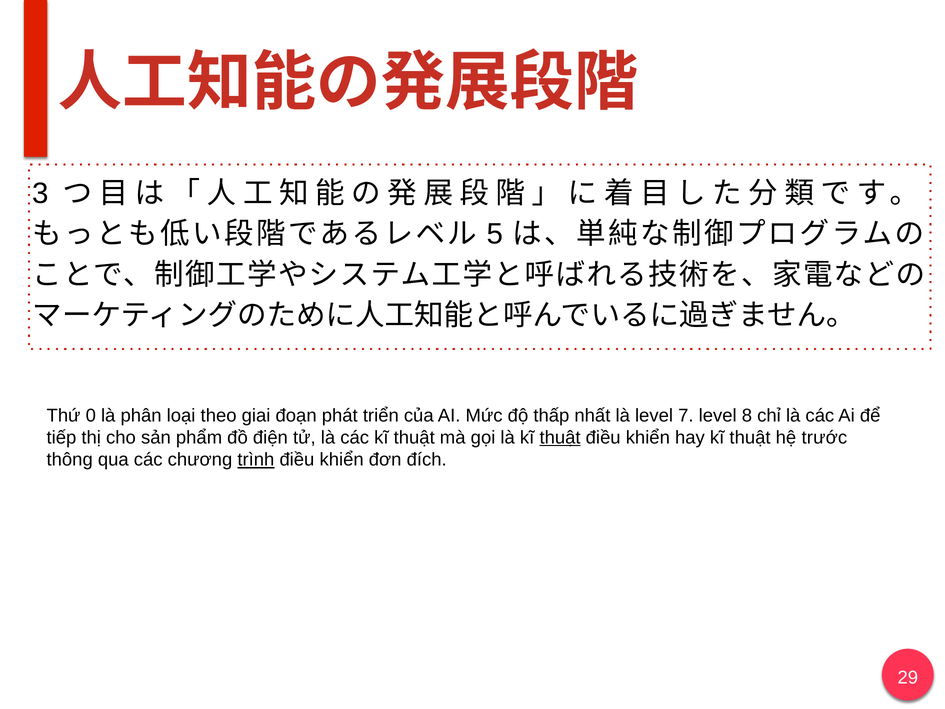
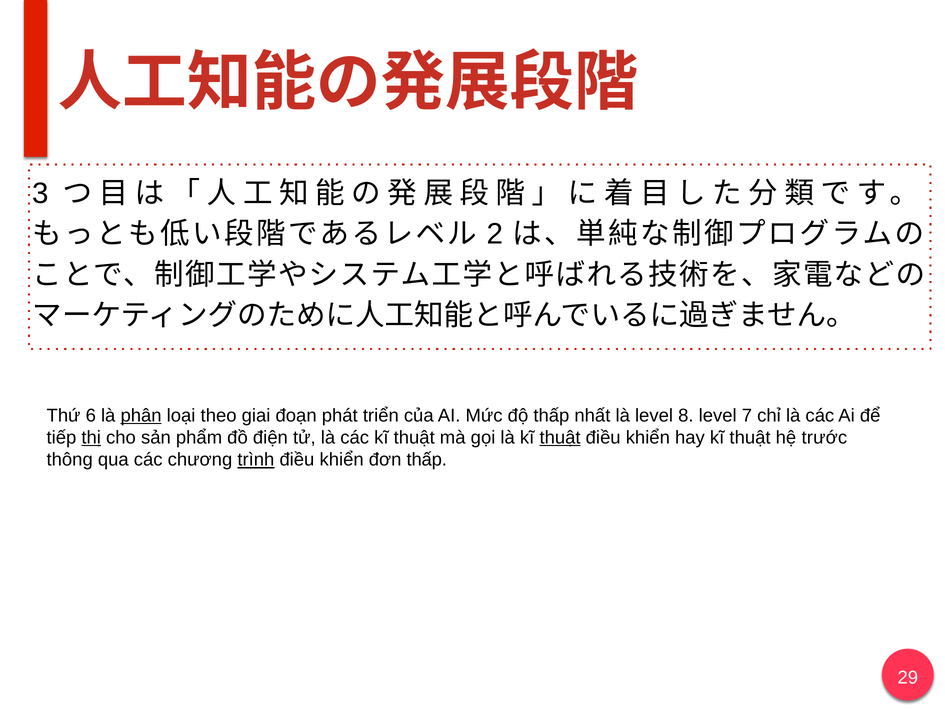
5: 5 -> 2
0: 0 -> 6
phân underline: none -> present
7: 7 -> 8
8: 8 -> 7
thị underline: none -> present
đơn đích: đích -> thấp
